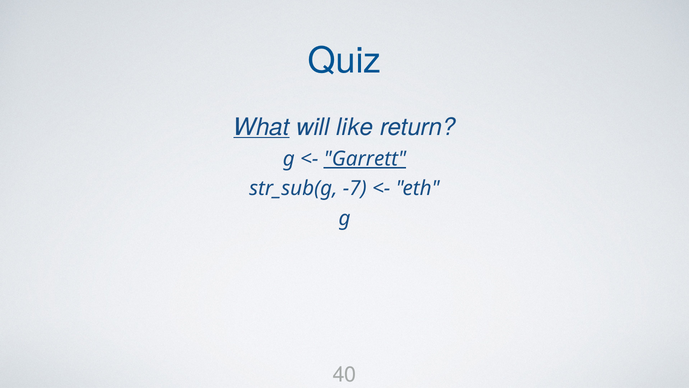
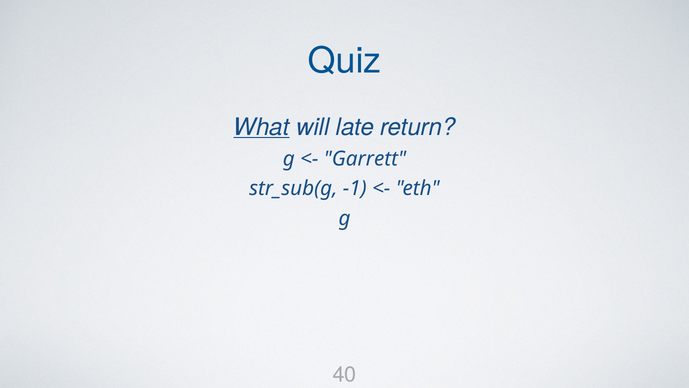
like: like -> late
Garrett underline: present -> none
-7: -7 -> -1
